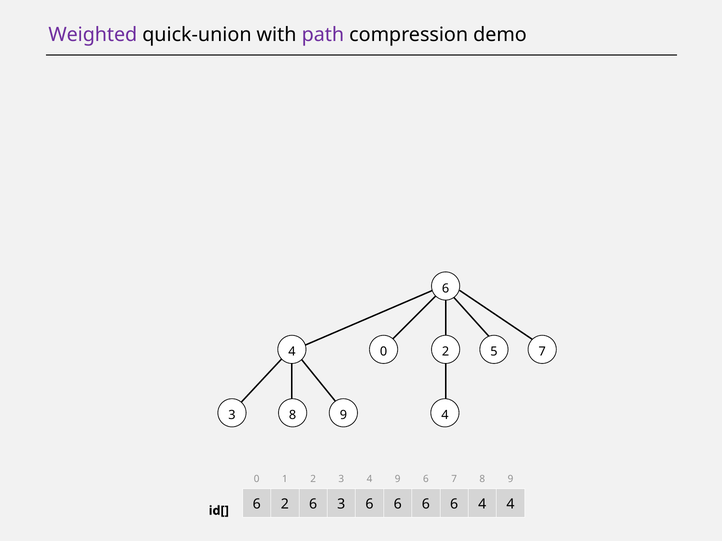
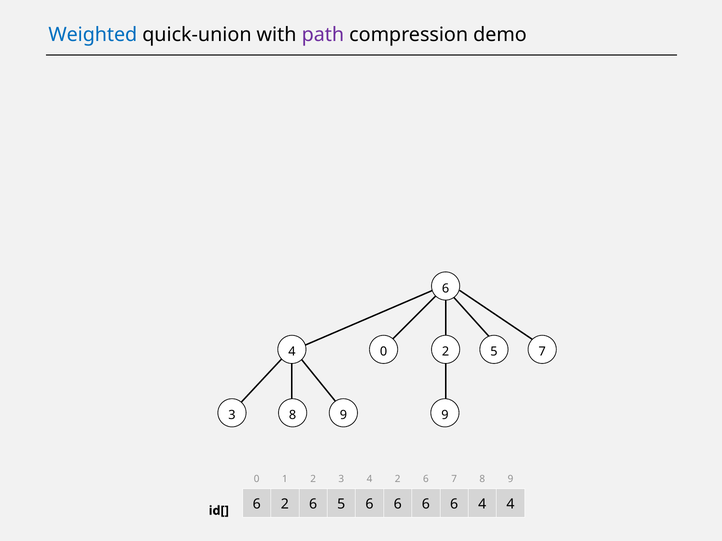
Weighted colour: purple -> blue
3 4: 4 -> 9
4 9: 9 -> 2
6 3: 3 -> 5
